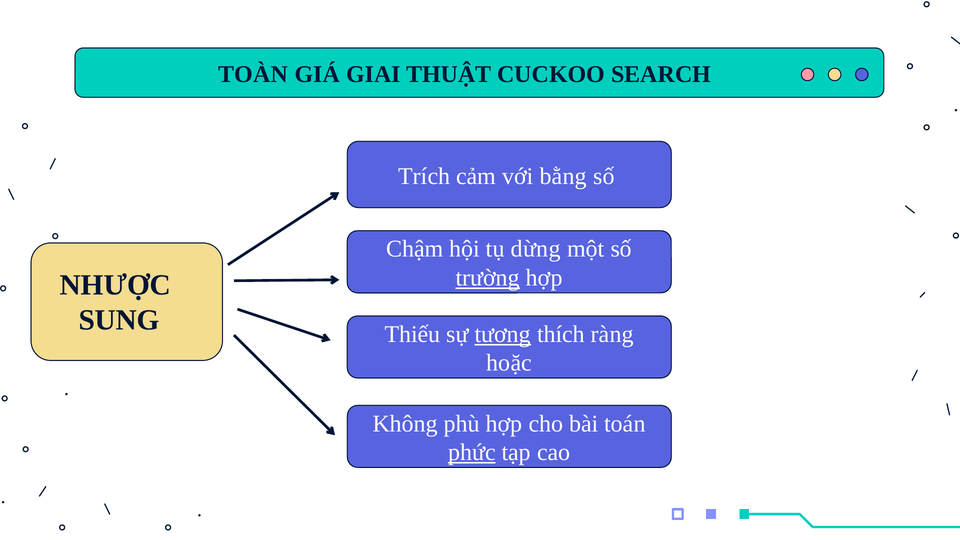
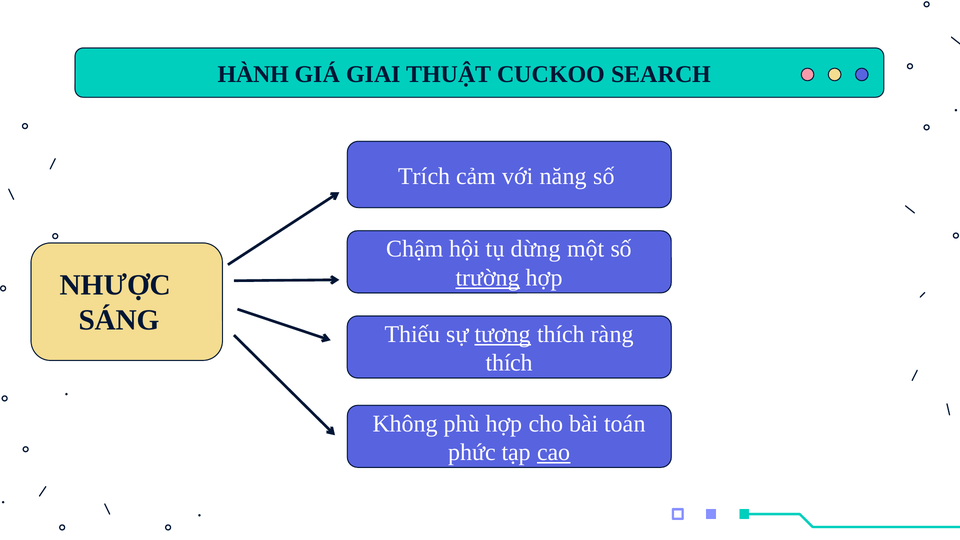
TOÀN: TOÀN -> HÀNH
bằng: bằng -> năng
SUNG: SUNG -> SÁNG
hoặc at (509, 363): hoặc -> thích
phức underline: present -> none
cao underline: none -> present
